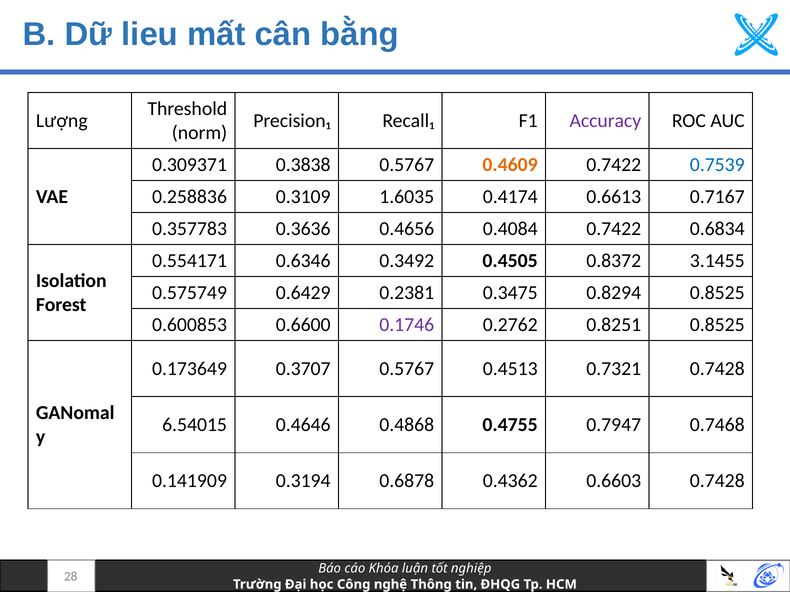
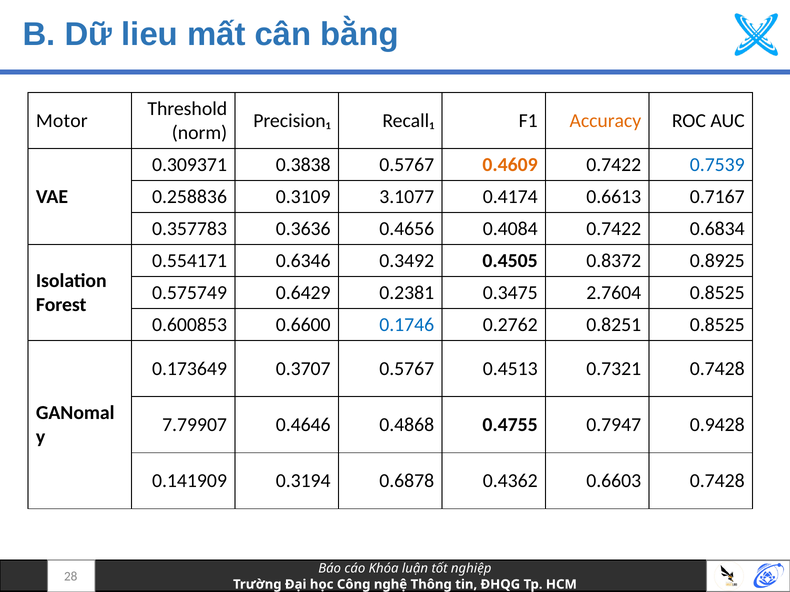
Lượng: Lượng -> Motor
Accuracy colour: purple -> orange
1.6035: 1.6035 -> 3.1077
3.1455: 3.1455 -> 0.8925
0.8294: 0.8294 -> 2.7604
0.1746 colour: purple -> blue
6.54015: 6.54015 -> 7.79907
0.7468: 0.7468 -> 0.9428
